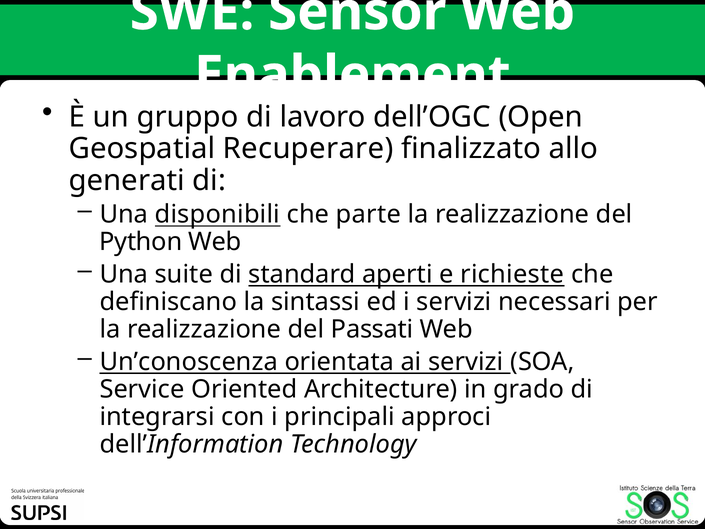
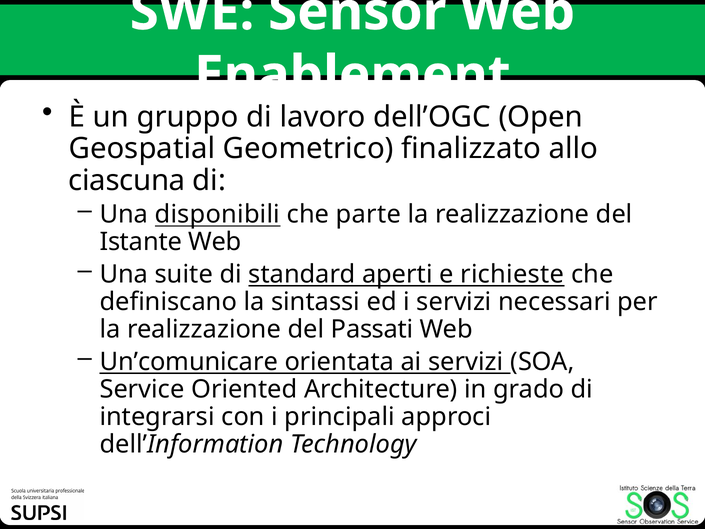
Recuperare: Recuperare -> Geometrico
generati: generati -> ciascuna
Python: Python -> Istante
Un’conoscenza: Un’conoscenza -> Un’comunicare
